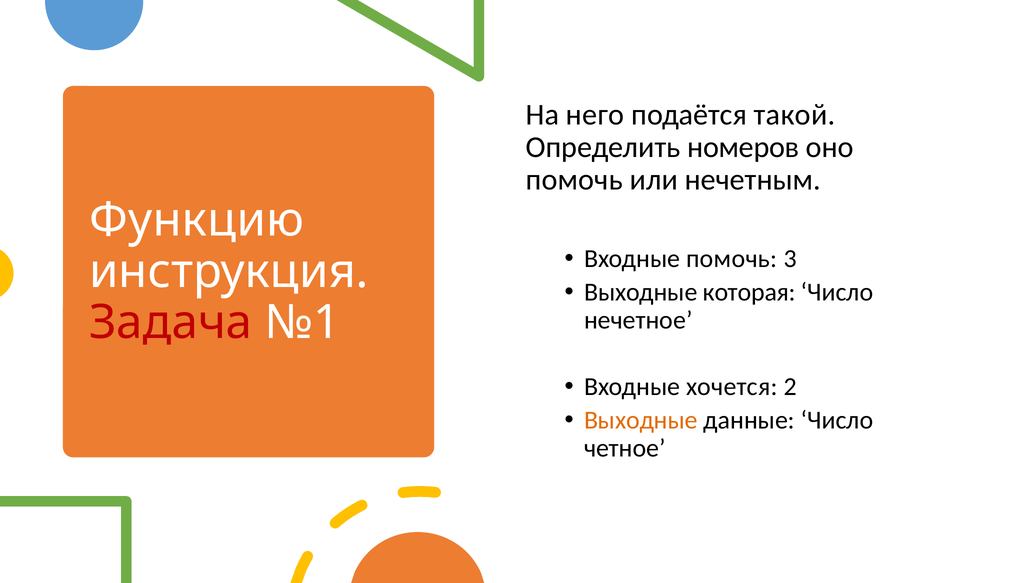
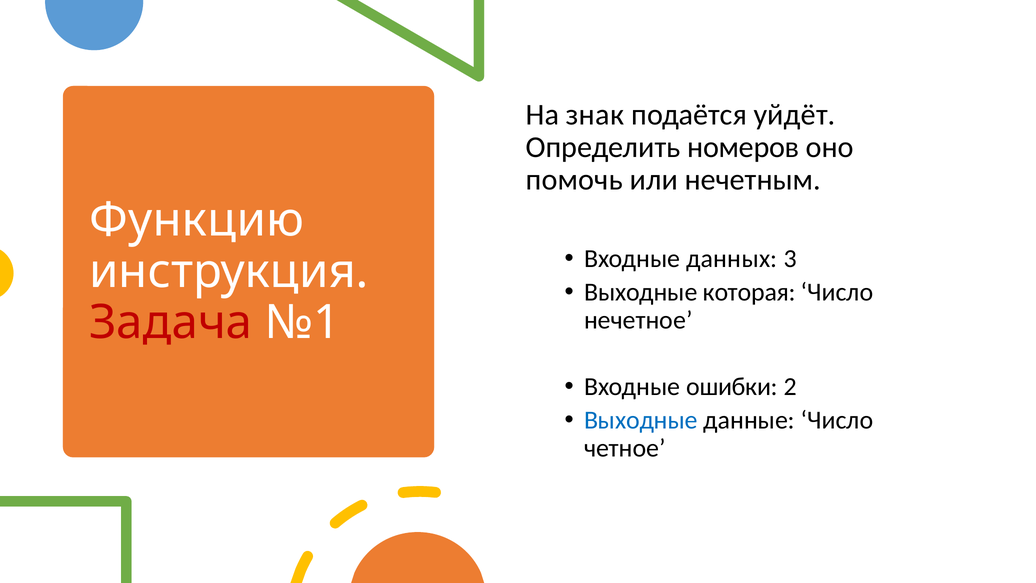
него: него -> знак
такой: такой -> уйдёт
Входные помочь: помочь -> данных
хочется: хочется -> ошибки
Выходные at (641, 420) colour: orange -> blue
